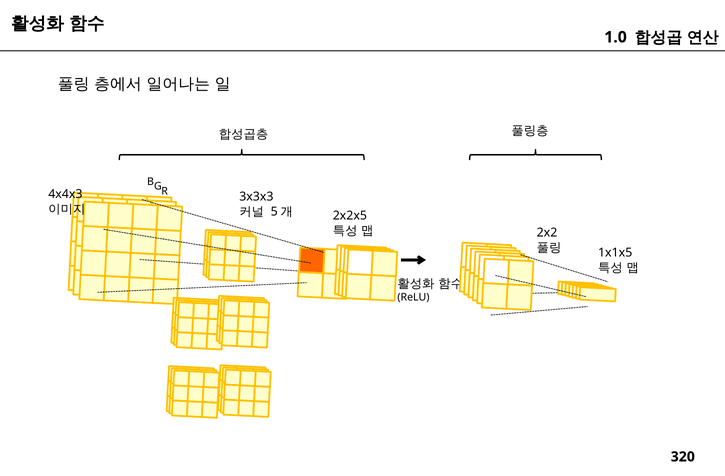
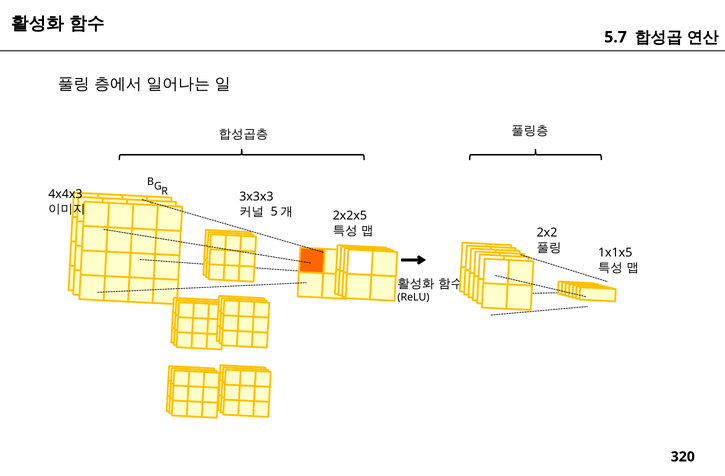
1.0: 1.0 -> 5.7
